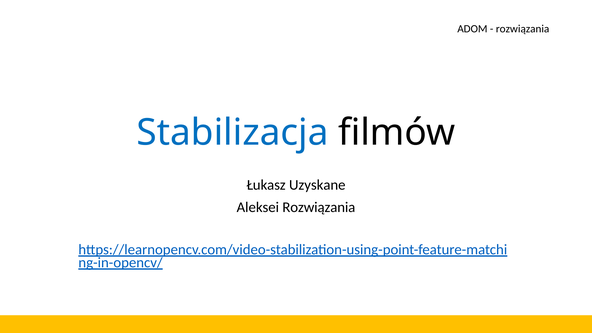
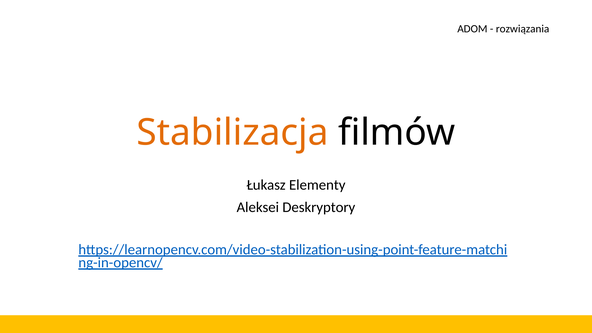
Stabilizacja colour: blue -> orange
Uzyskane: Uzyskane -> Elementy
Aleksei Rozwiązania: Rozwiązania -> Deskryptory
